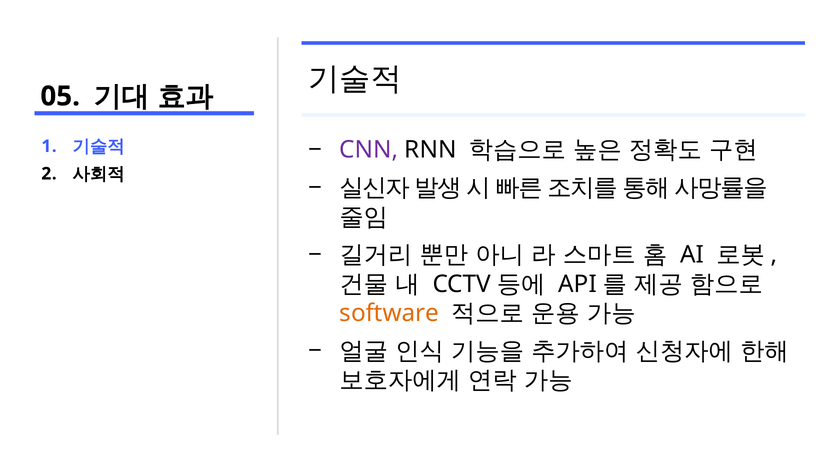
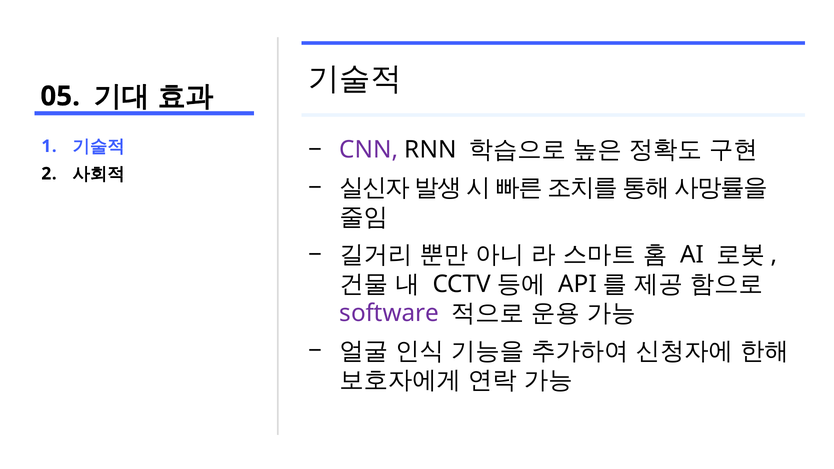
software colour: orange -> purple
